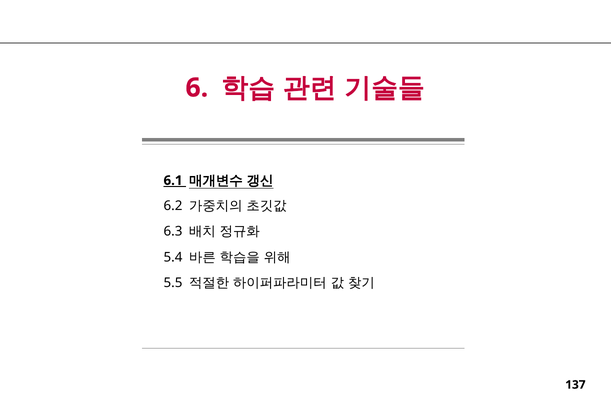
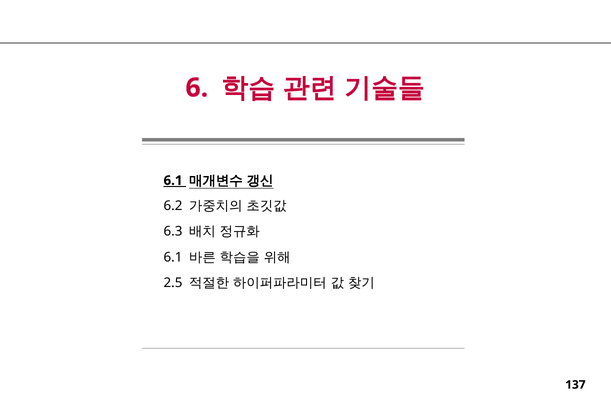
5.4 at (173, 257): 5.4 -> 6.1
5.5: 5.5 -> 2.5
